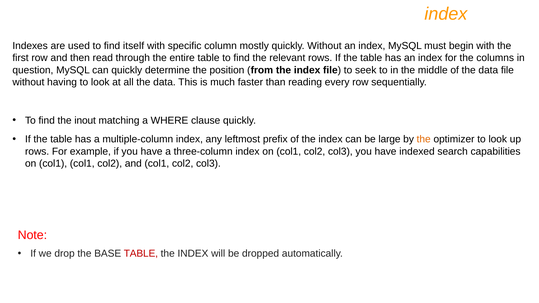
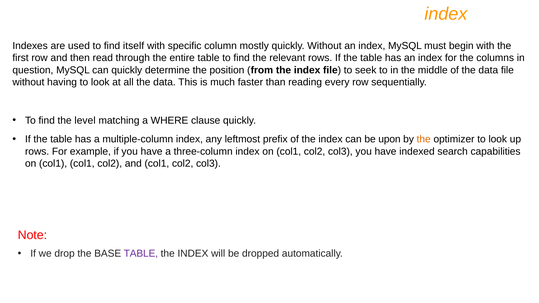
inout: inout -> level
large: large -> upon
TABLE at (141, 254) colour: red -> purple
